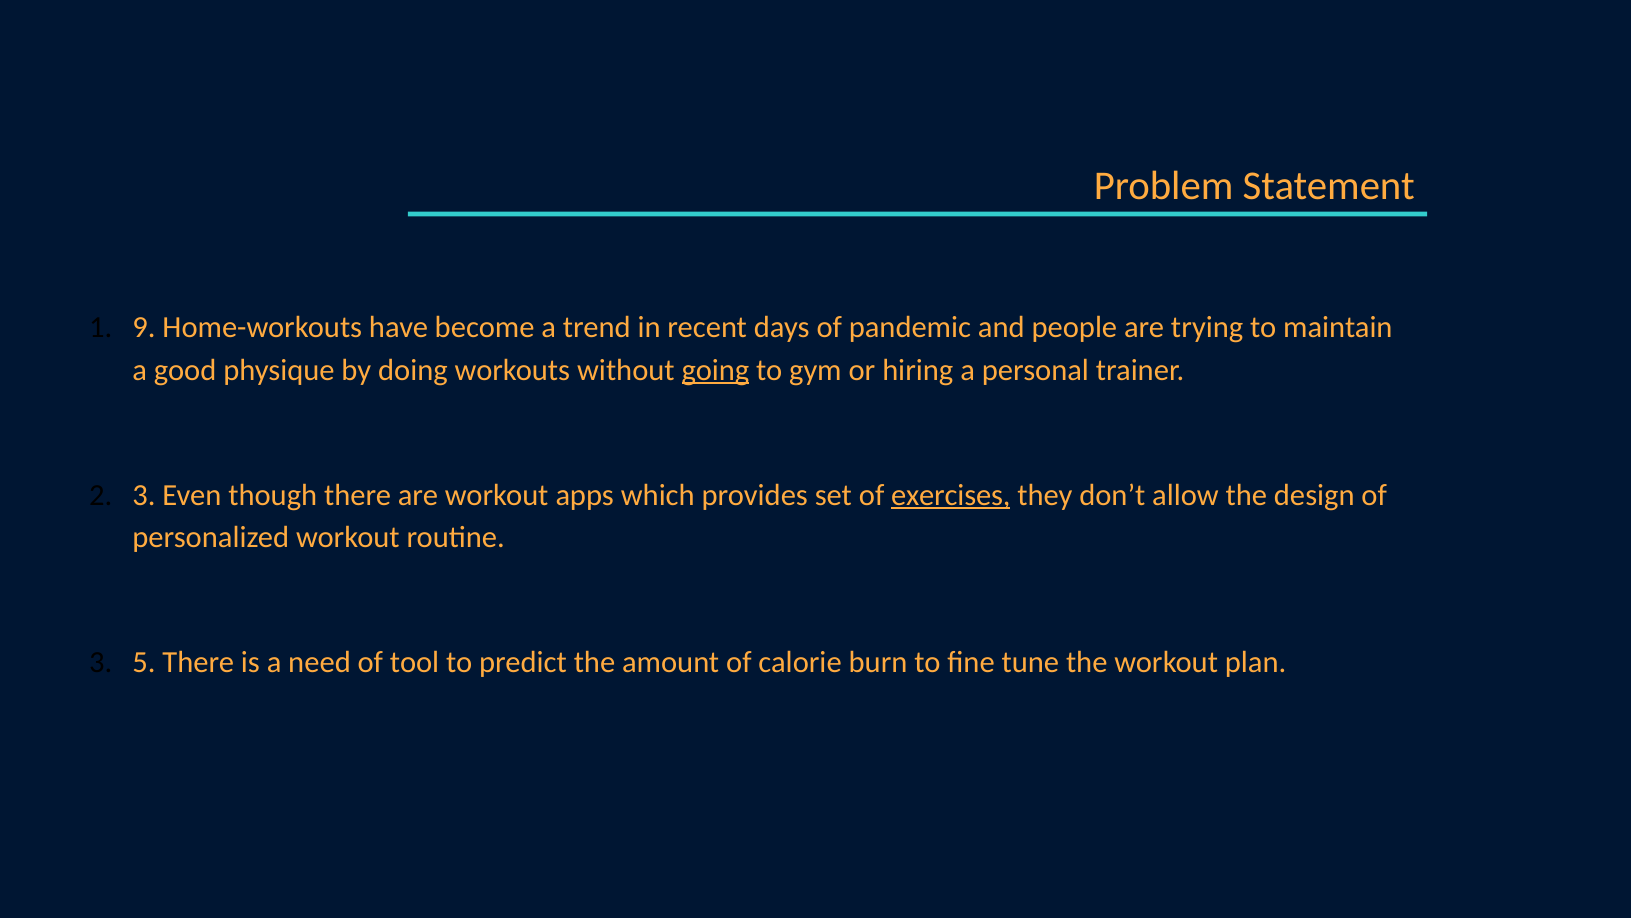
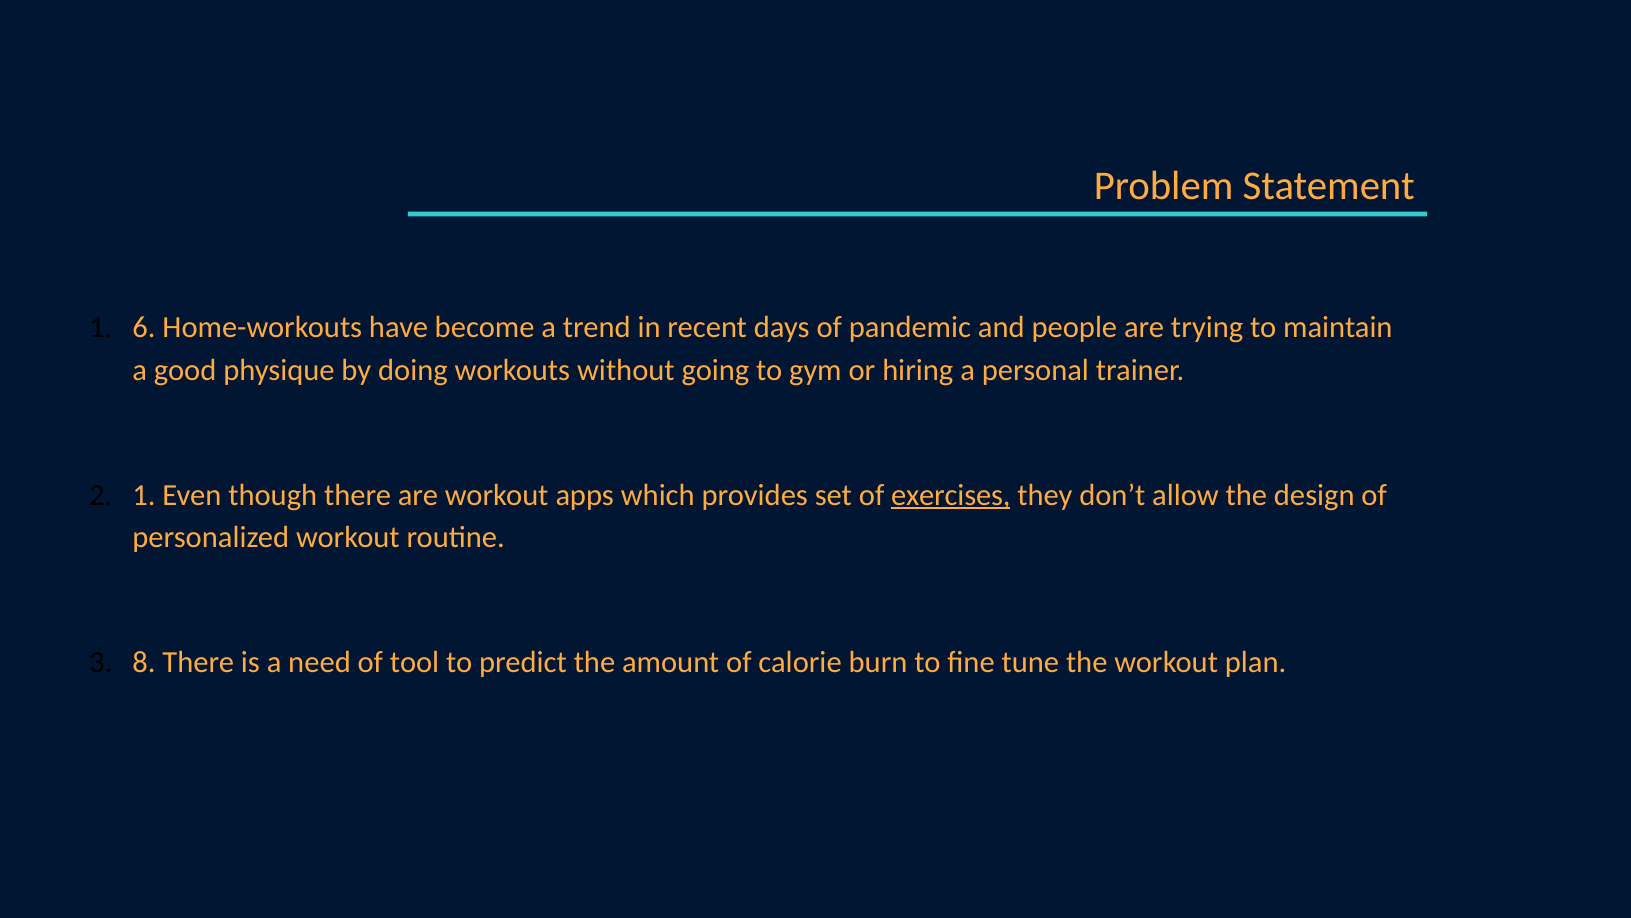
9: 9 -> 6
going underline: present -> none
2 3: 3 -> 1
5: 5 -> 8
